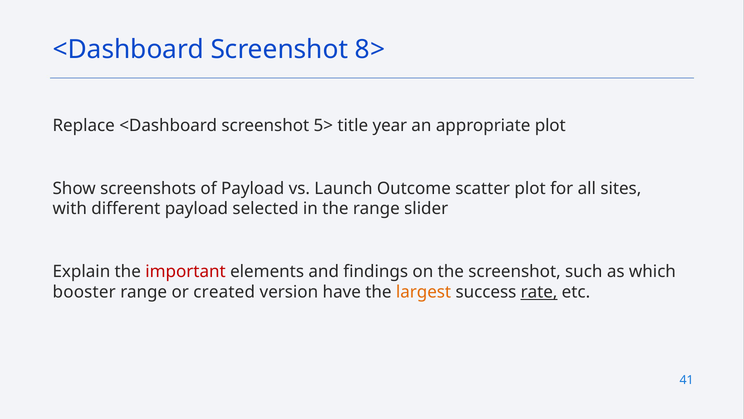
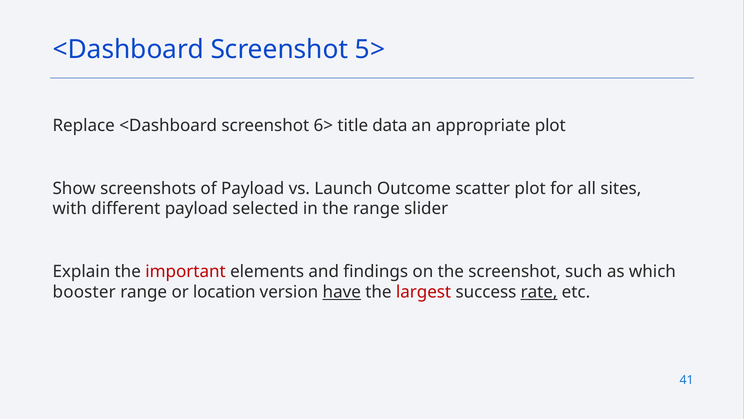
8>: 8> -> 5>
5>: 5> -> 6>
year: year -> data
created: created -> location
have underline: none -> present
largest colour: orange -> red
